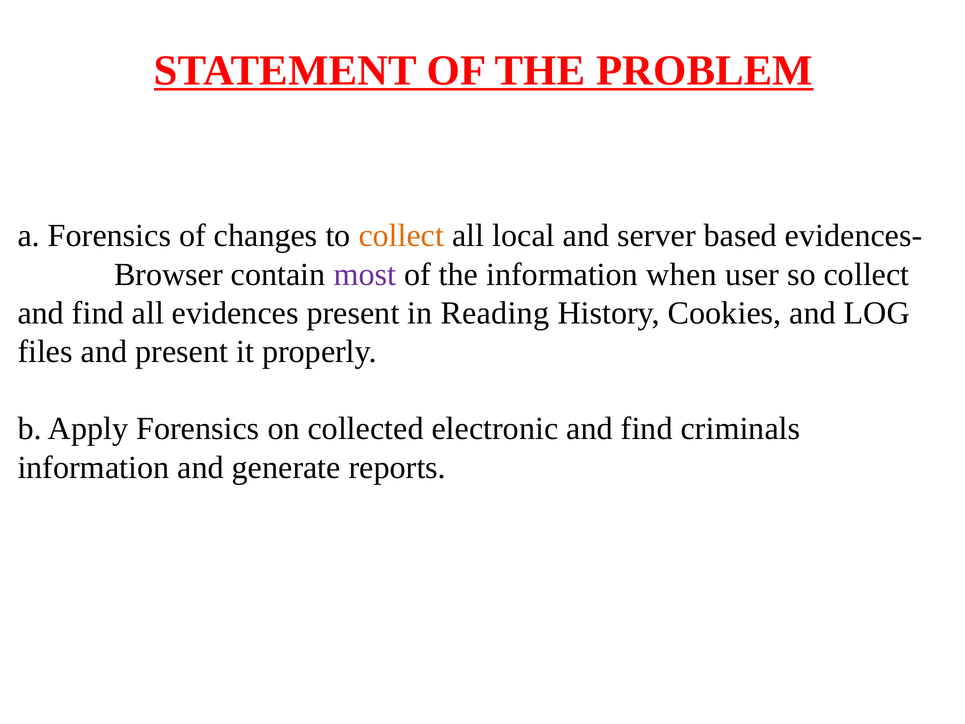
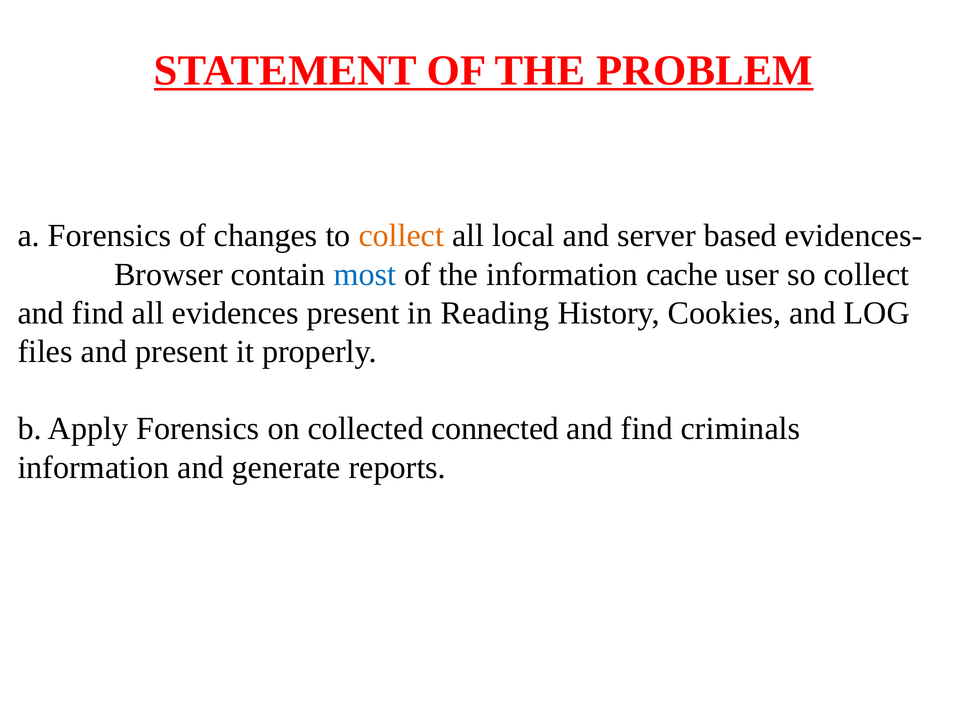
most colour: purple -> blue
when: when -> cache
electronic: electronic -> connected
